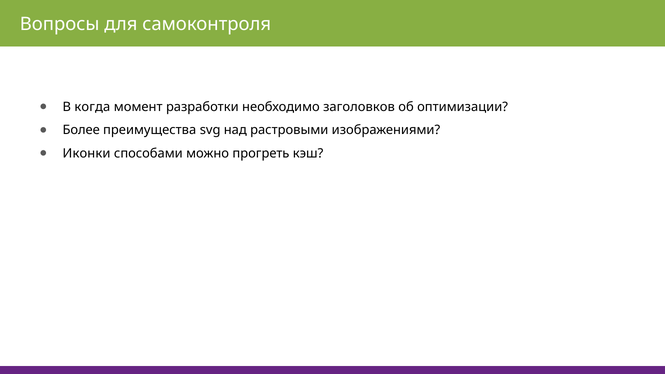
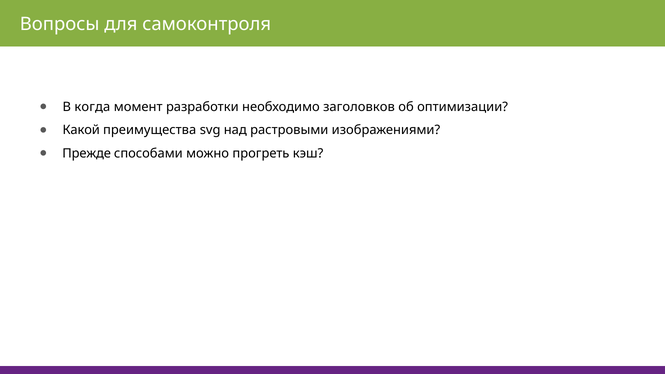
Более: Более -> Какой
Иконки: Иконки -> Прежде
